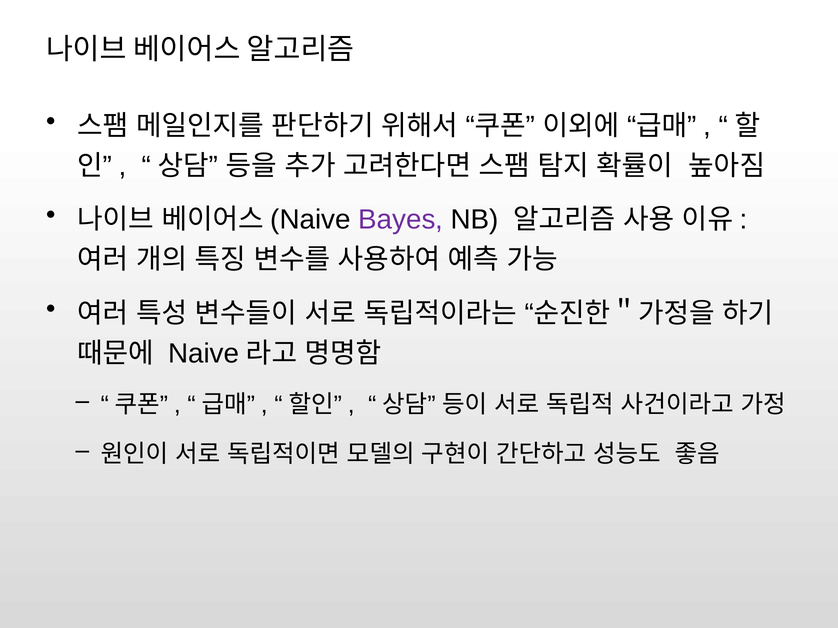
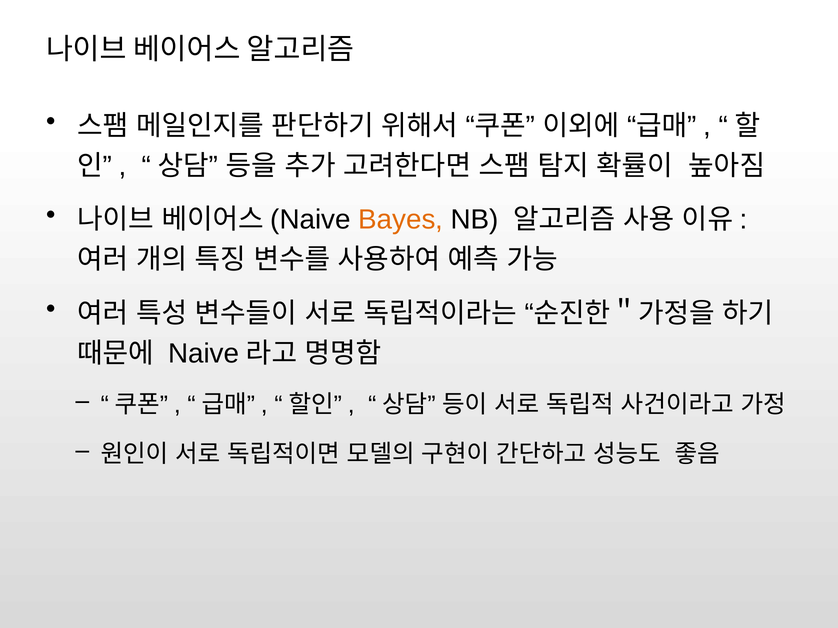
Bayes colour: purple -> orange
